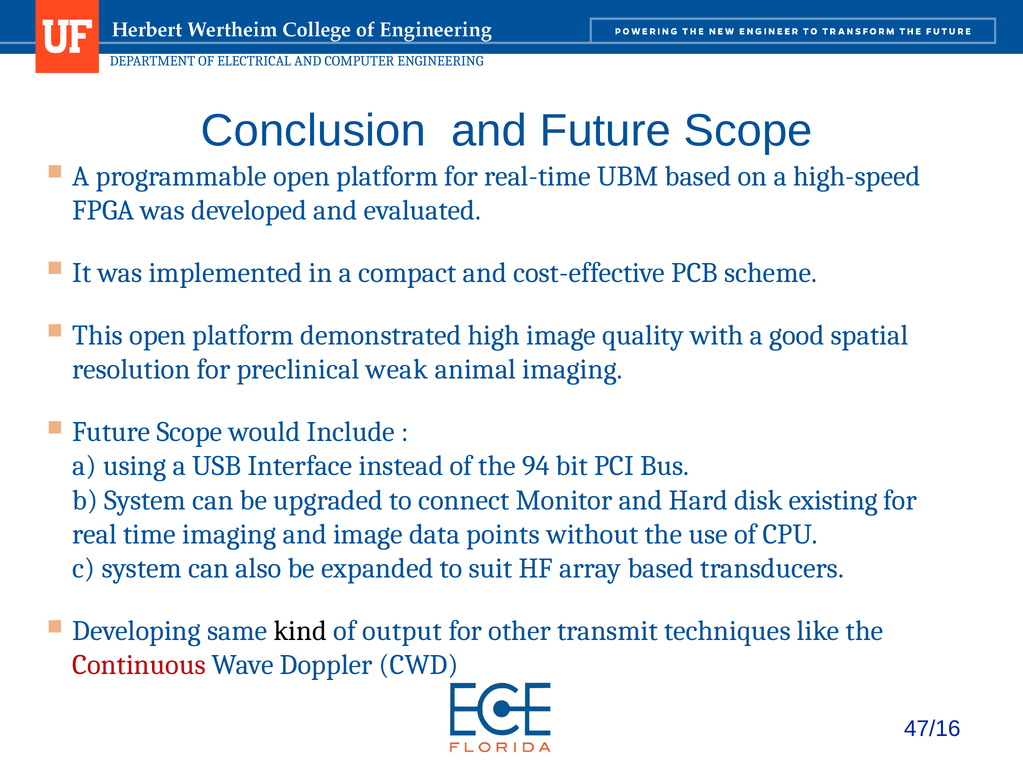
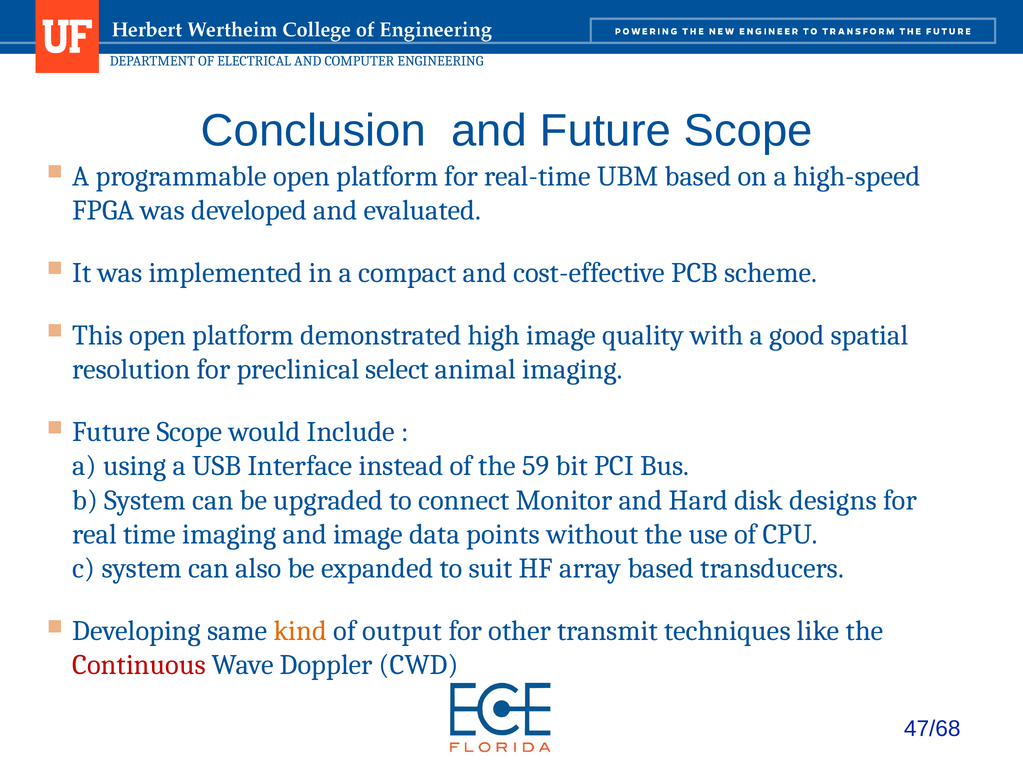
weak: weak -> select
94: 94 -> 59
existing: existing -> designs
kind colour: black -> orange
47/16: 47/16 -> 47/68
